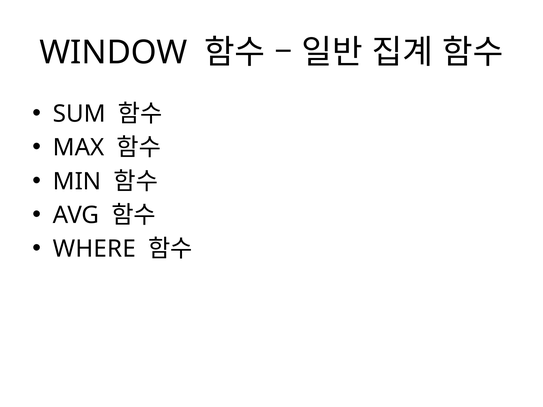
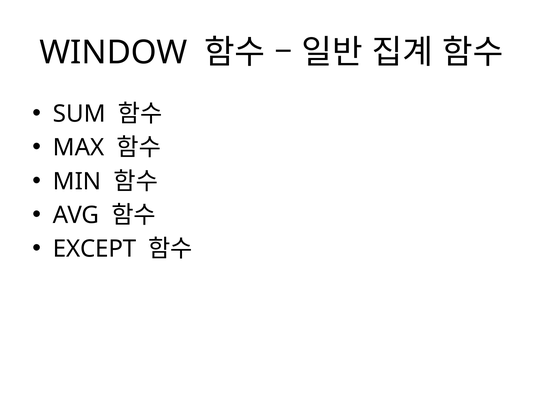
WHERE: WHERE -> EXCEPT
